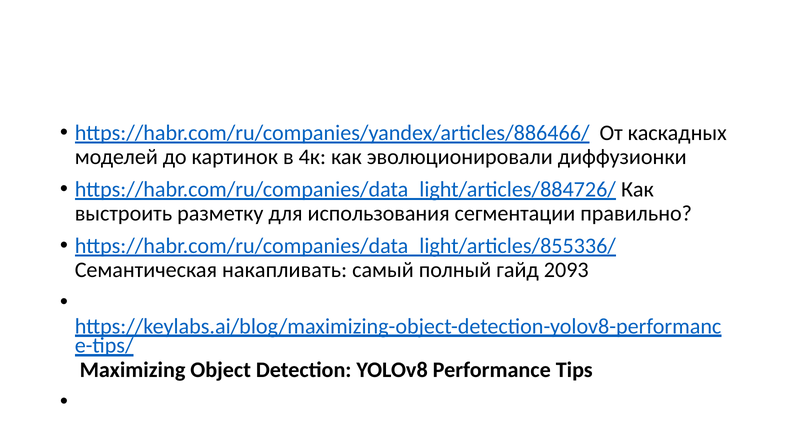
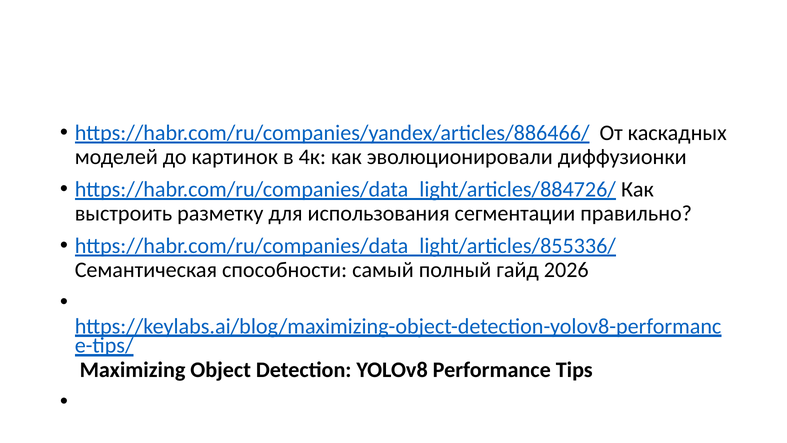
накапливать: накапливать -> способности
2093: 2093 -> 2026
